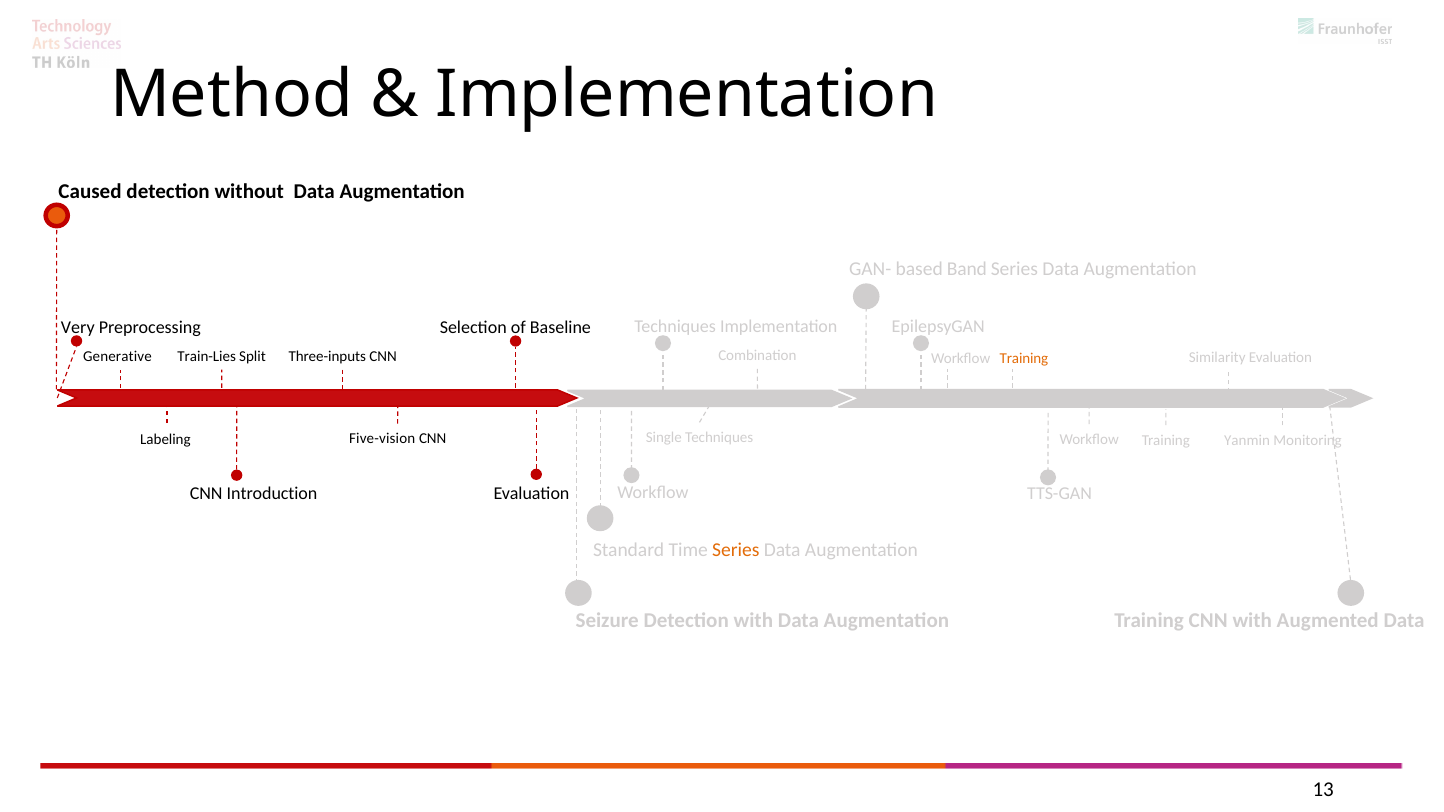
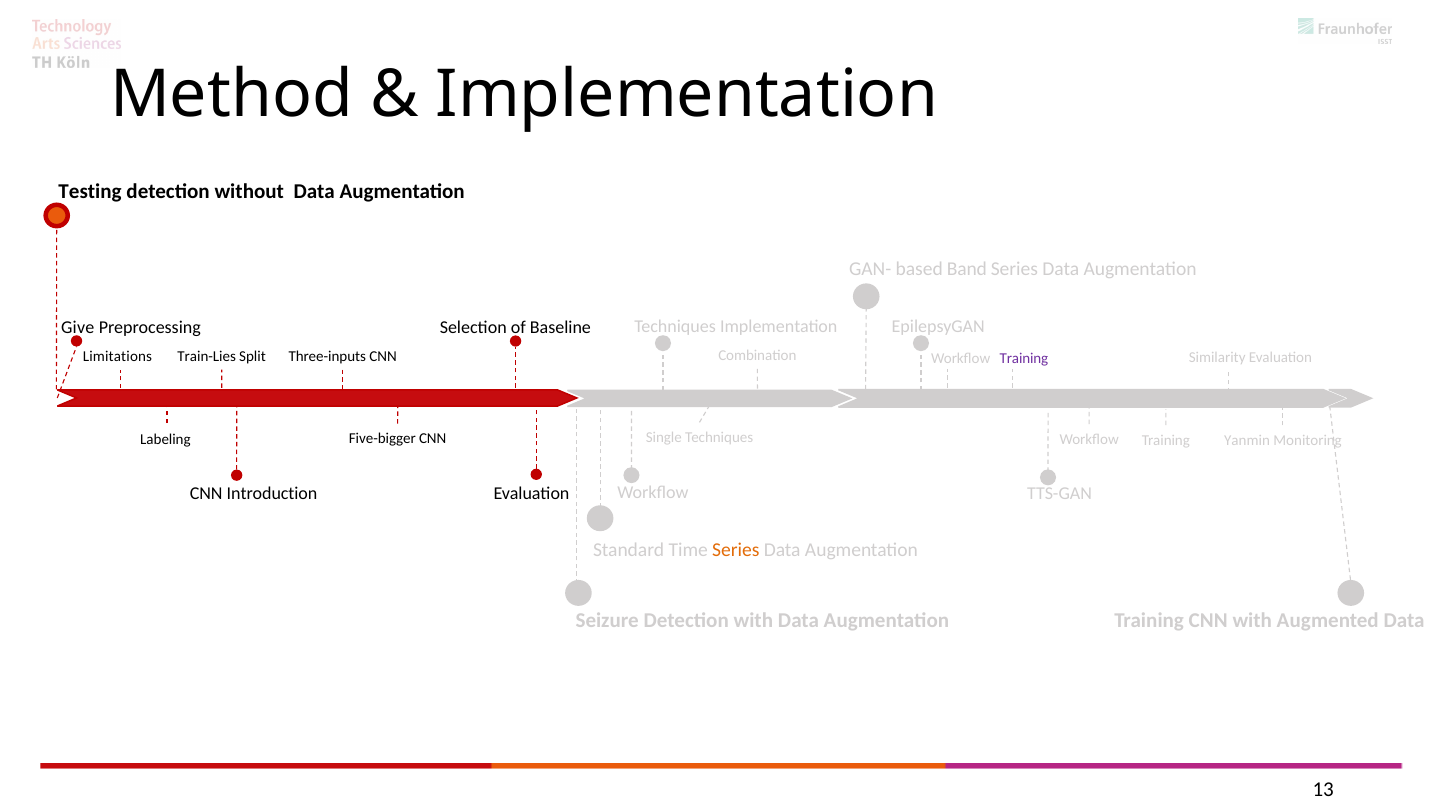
Caused: Caused -> Testing
Very: Very -> Give
Generative: Generative -> Limitations
Training at (1024, 359) colour: orange -> purple
Five-vision: Five-vision -> Five-bigger
